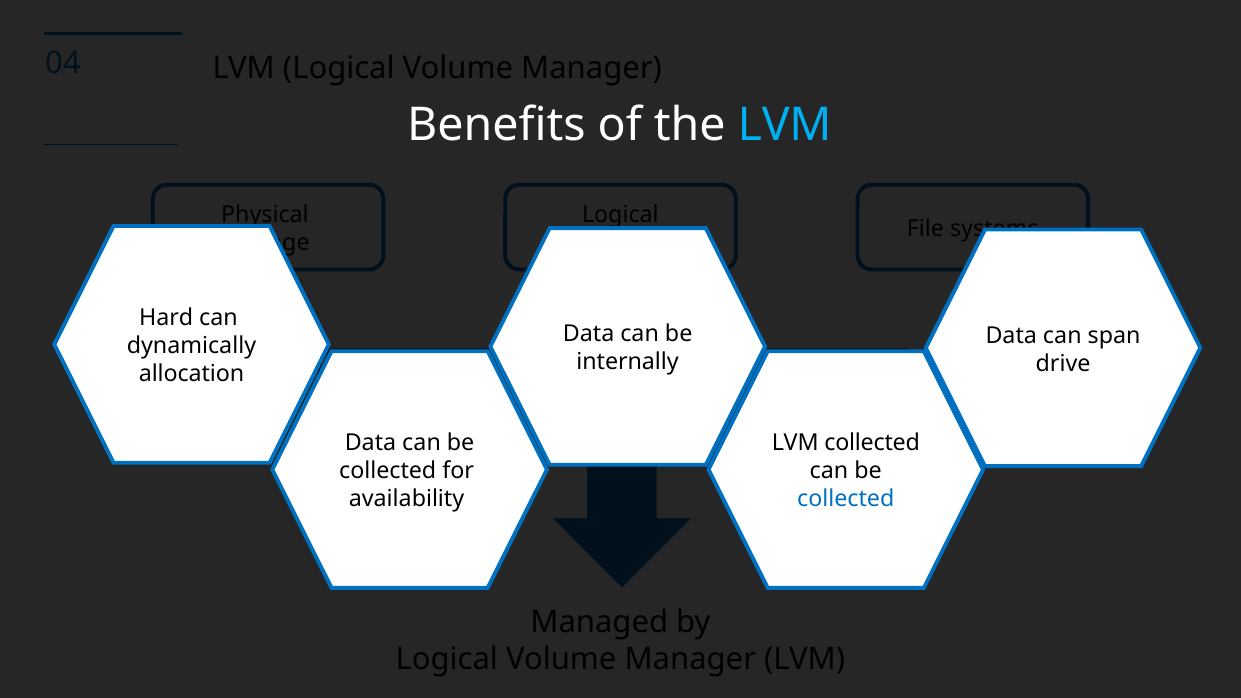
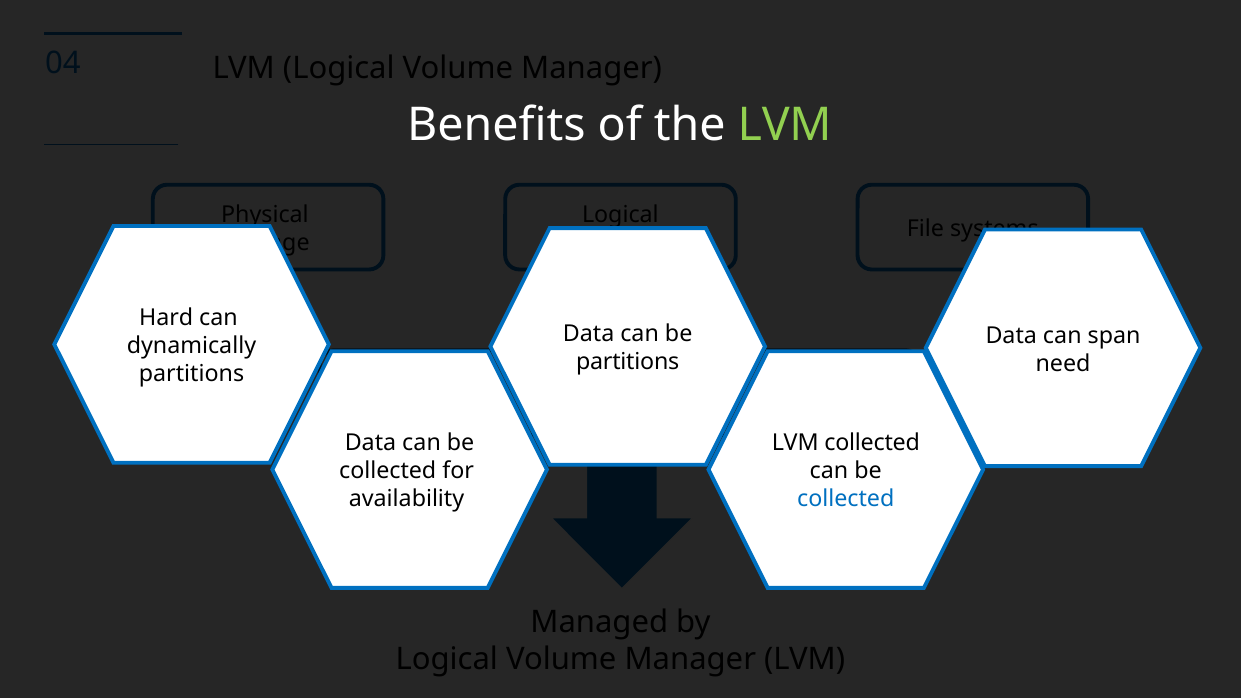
LVM at (785, 125) colour: light blue -> light green
internally at (628, 362): internally -> partitions
drive: drive -> need
allocation at (192, 374): allocation -> partitions
